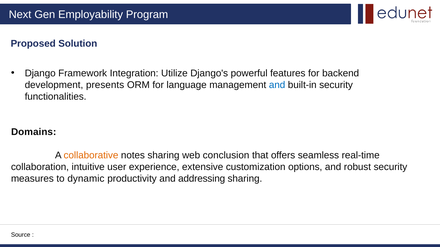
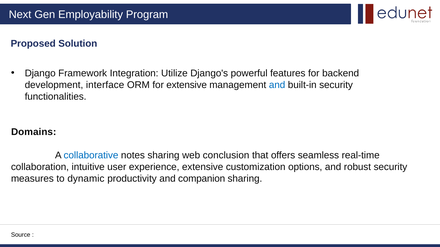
presents: presents -> interface
for language: language -> extensive
collaborative colour: orange -> blue
addressing: addressing -> companion
